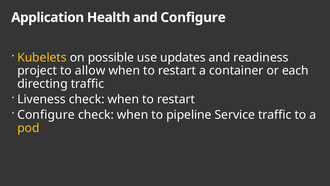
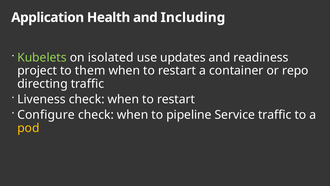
and Configure: Configure -> Including
Kubelets colour: yellow -> light green
possible: possible -> isolated
allow: allow -> them
each: each -> repo
